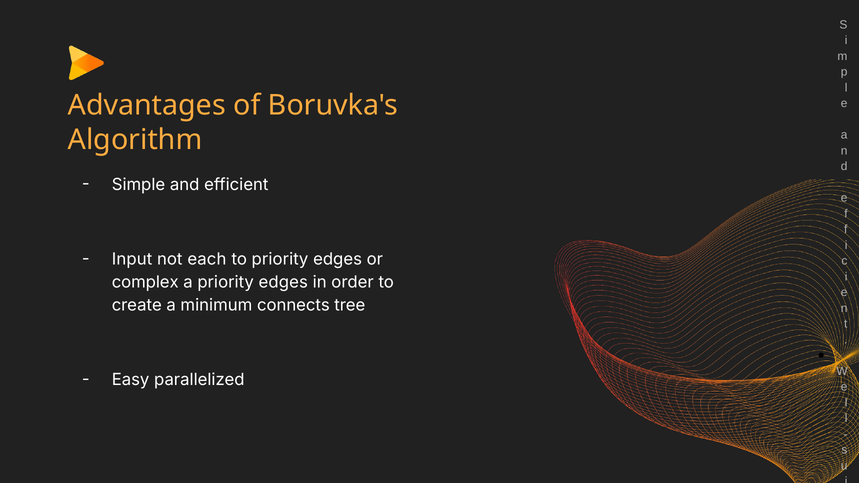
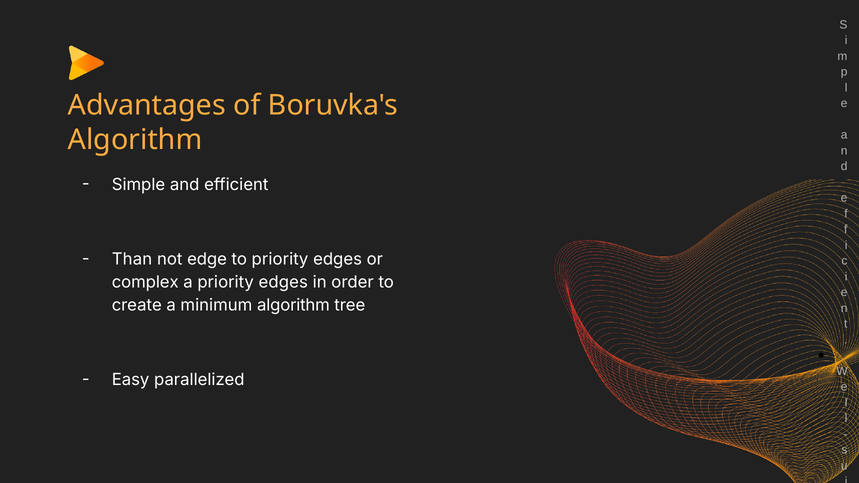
Input: Input -> Than
each: each -> edge
minimum connects: connects -> algorithm
